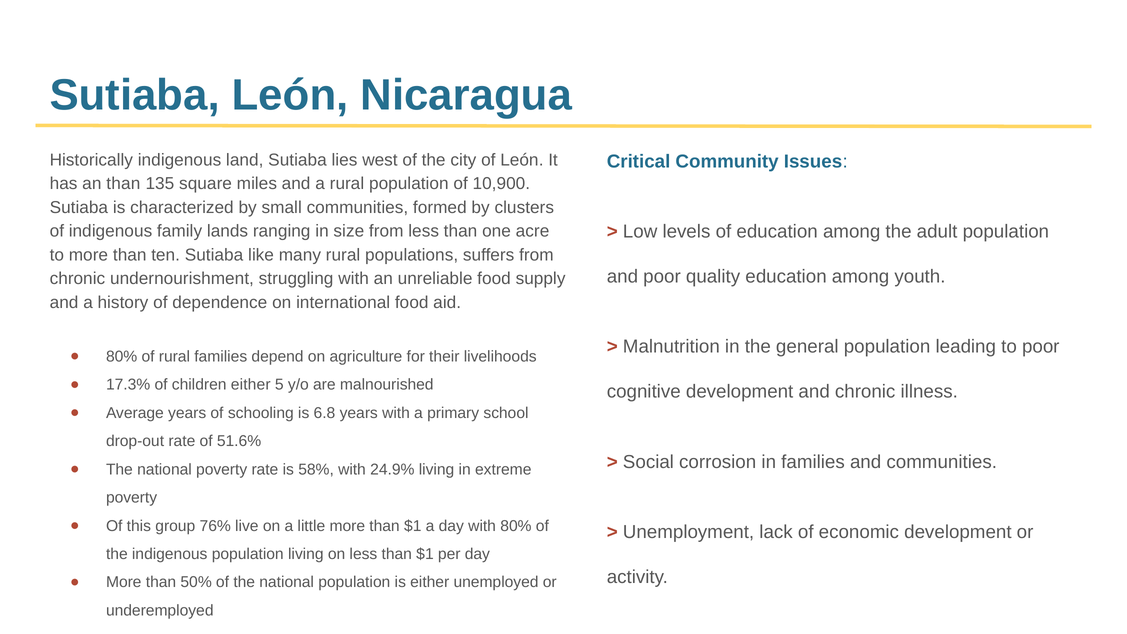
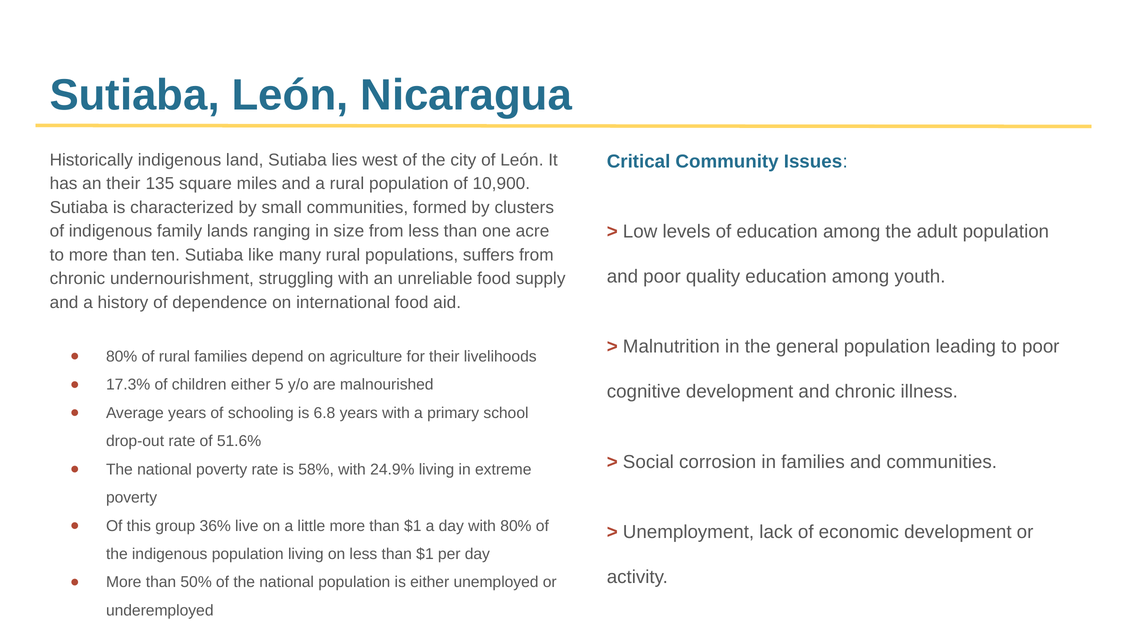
an than: than -> their
76%: 76% -> 36%
